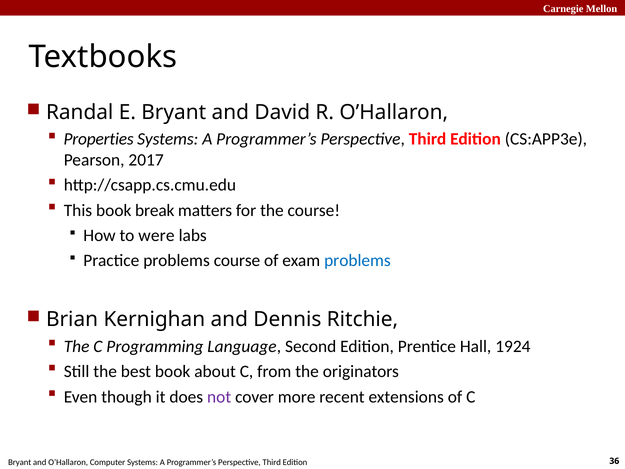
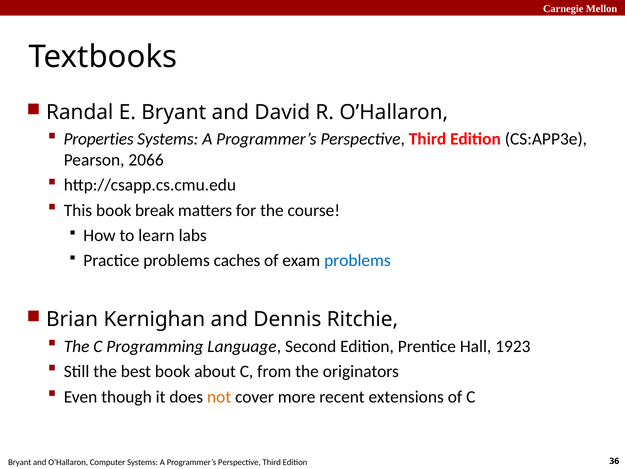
2017: 2017 -> 2066
were: were -> learn
problems course: course -> caches
1924: 1924 -> 1923
not colour: purple -> orange
